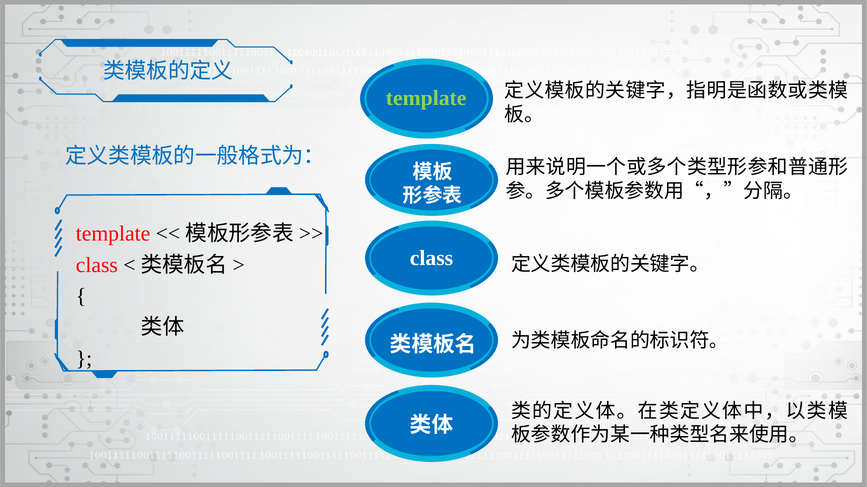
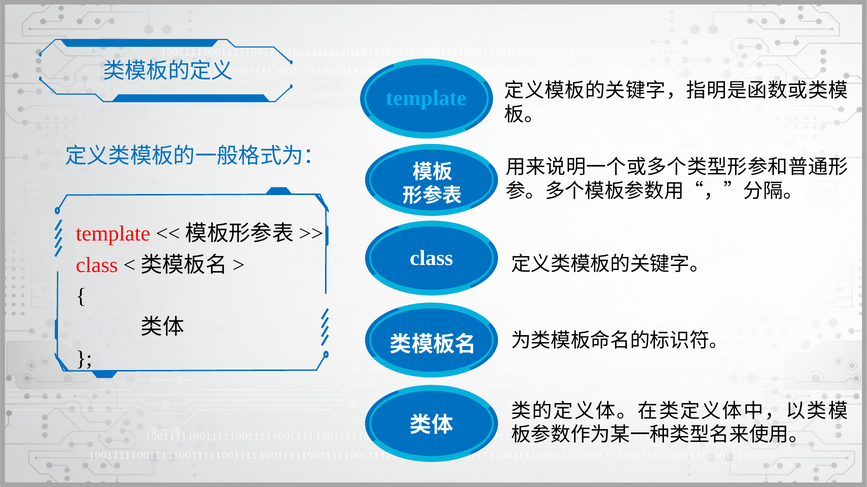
template at (426, 98) colour: light green -> light blue
